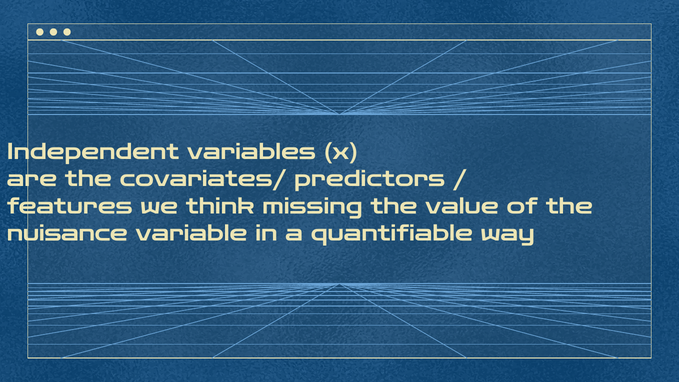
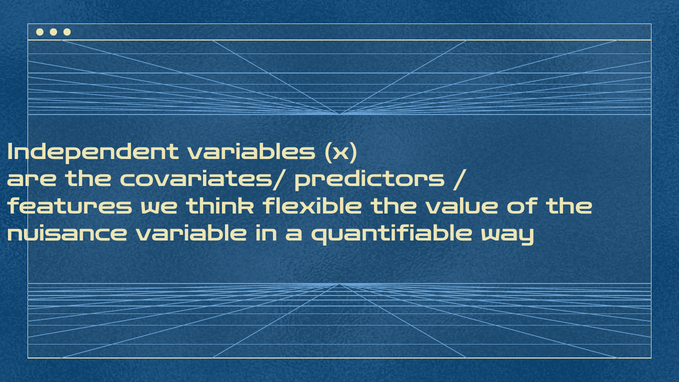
missing: missing -> flexible
